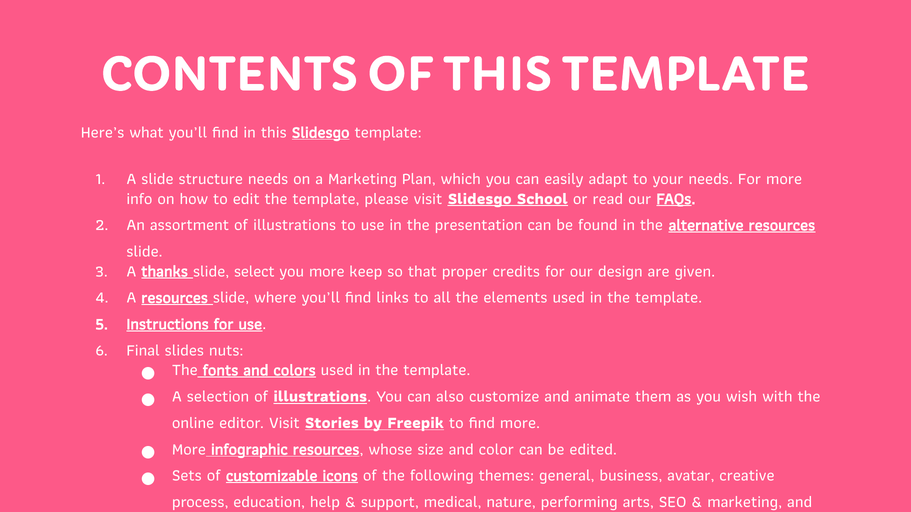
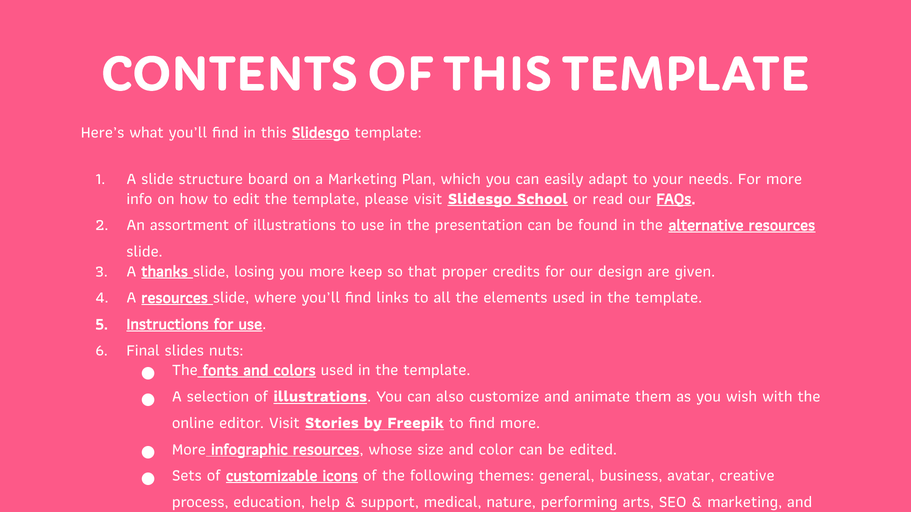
structure needs: needs -> board
select: select -> losing
